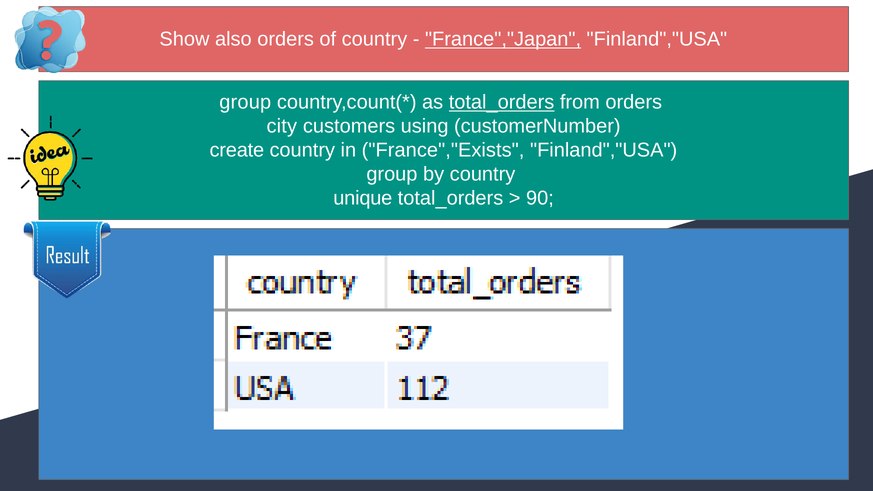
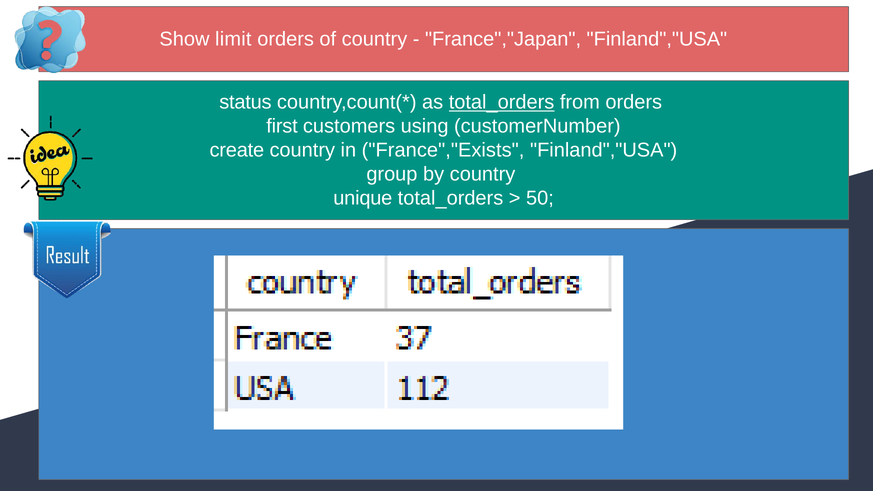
also: also -> limit
France","Japan underline: present -> none
group at (245, 102): group -> status
city: city -> first
90: 90 -> 50
